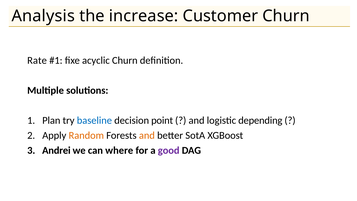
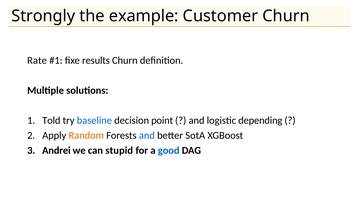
Analysis: Analysis -> Strongly
increase: increase -> example
acyclic: acyclic -> results
Plan: Plan -> Told
and at (147, 135) colour: orange -> blue
where: where -> stupid
good colour: purple -> blue
